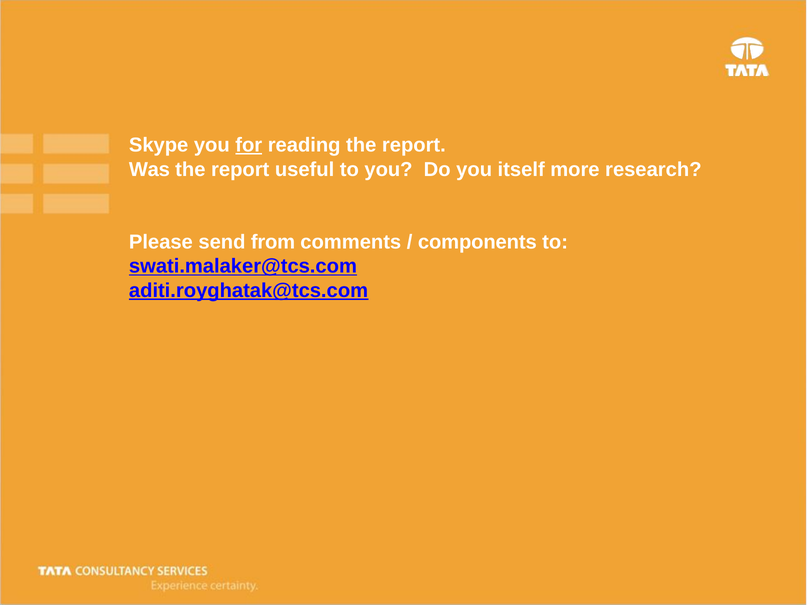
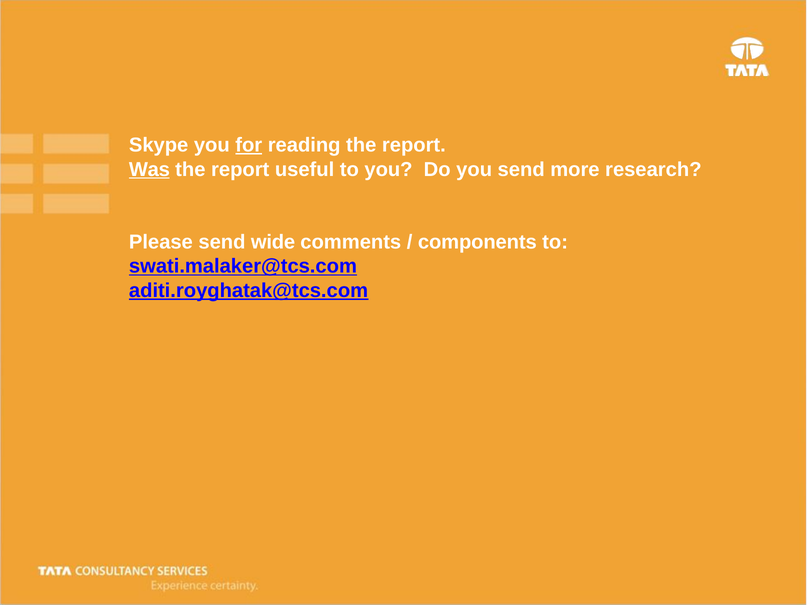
Was underline: none -> present
you itself: itself -> send
from: from -> wide
